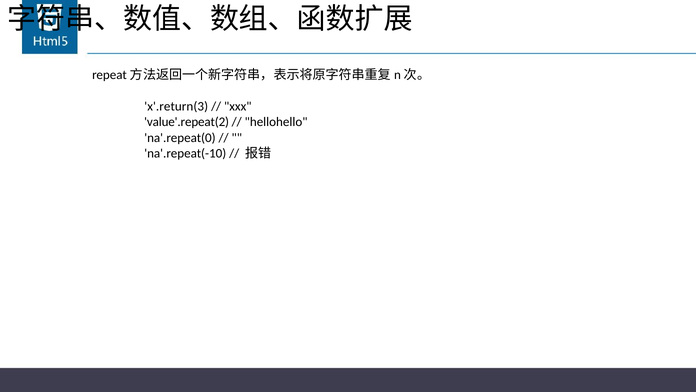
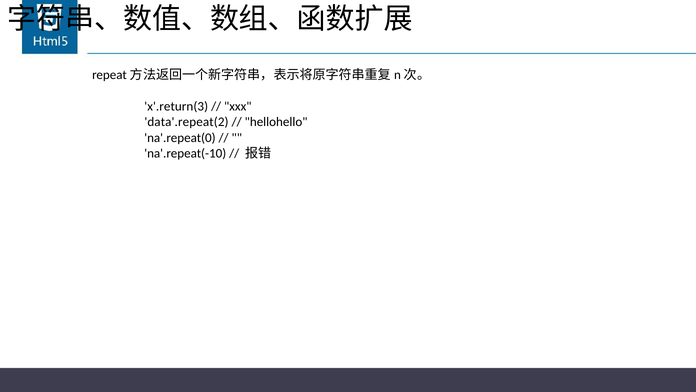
value'.repeat(2: value'.repeat(2 -> data'.repeat(2
